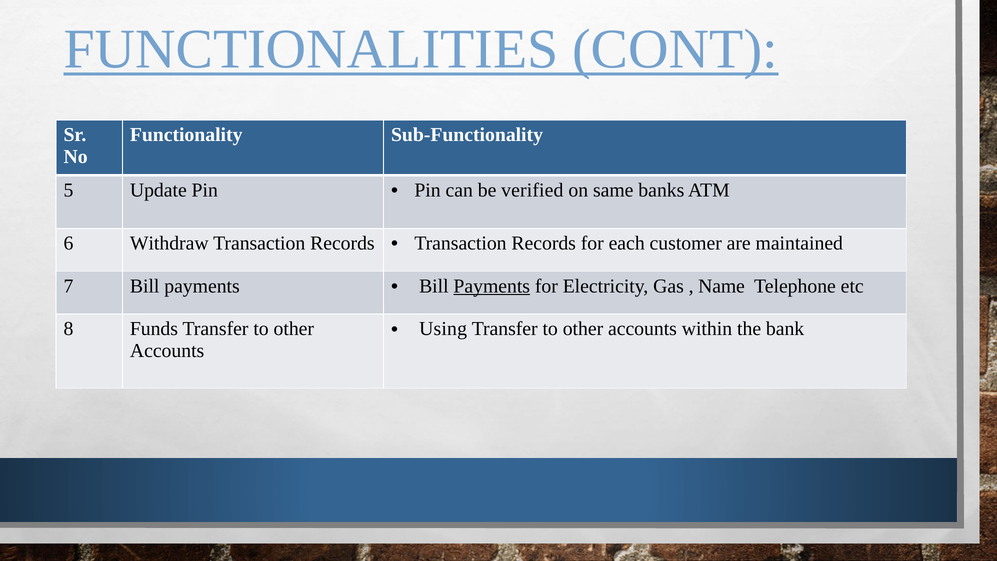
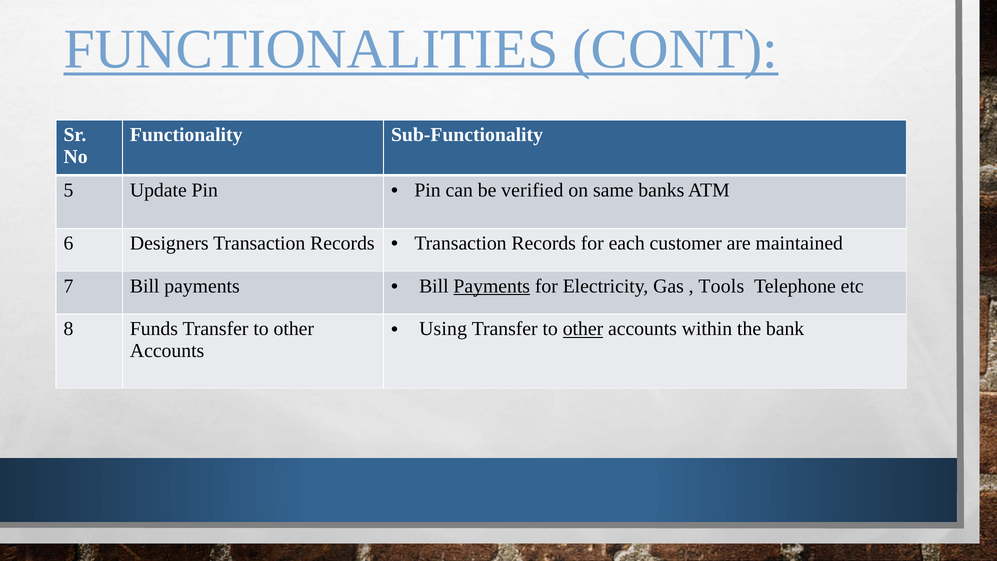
Withdraw: Withdraw -> Designers
Name: Name -> Tools
other at (583, 329) underline: none -> present
